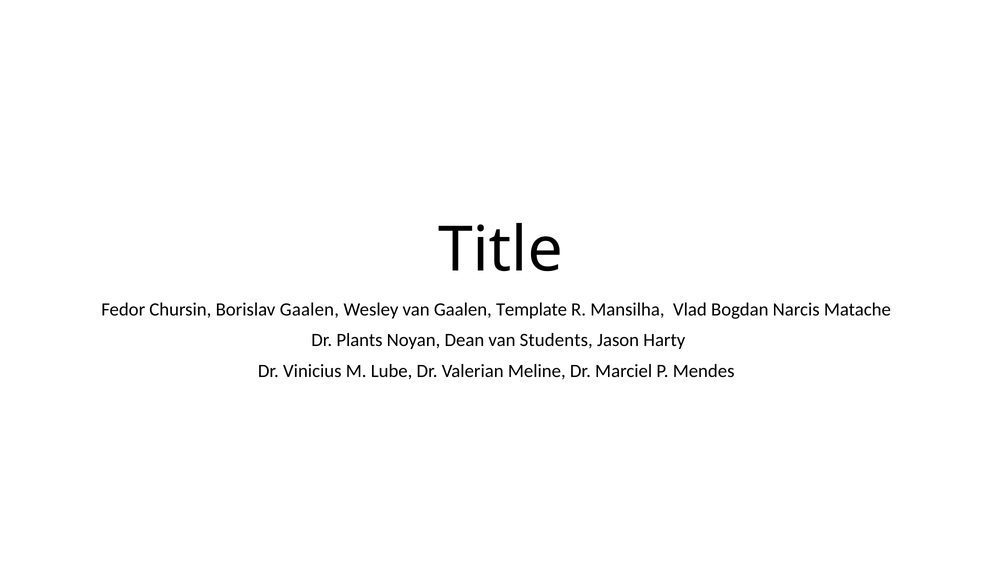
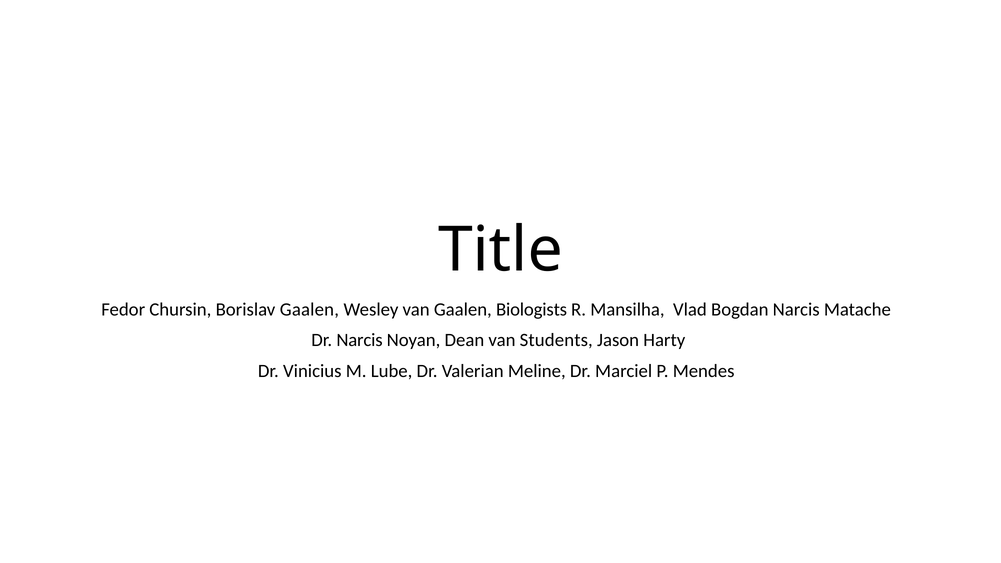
Template: Template -> Biologists
Dr Plants: Plants -> Narcis
